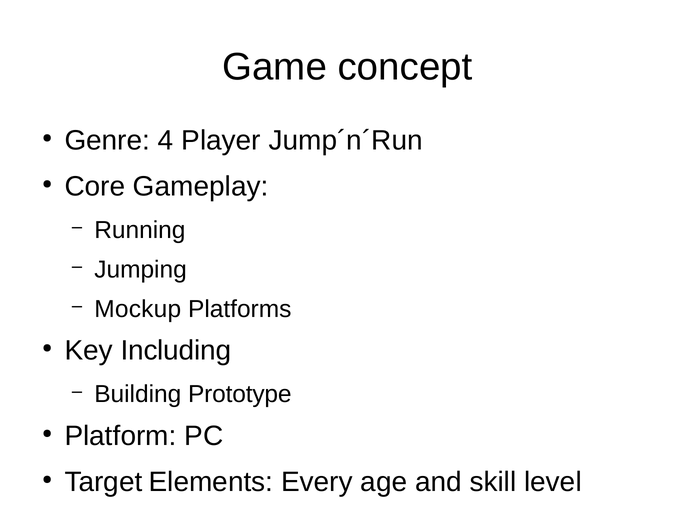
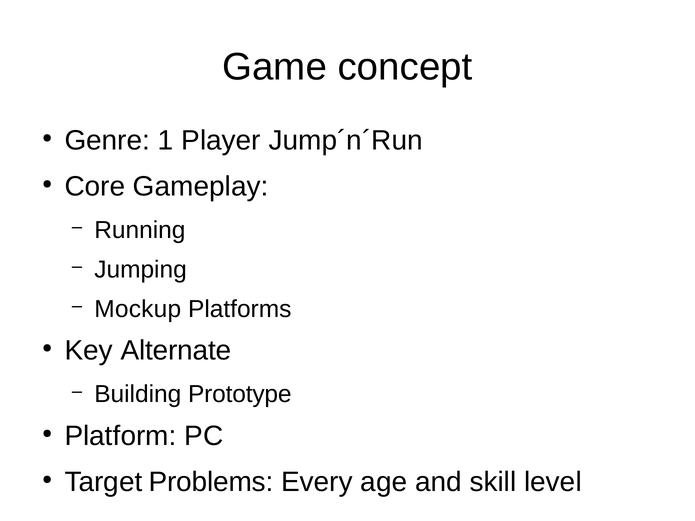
4: 4 -> 1
Including: Including -> Alternate
Elements: Elements -> Problems
